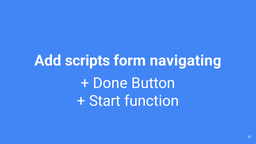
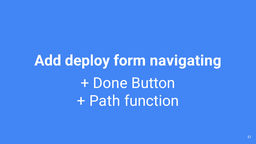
scripts: scripts -> deploy
Start: Start -> Path
